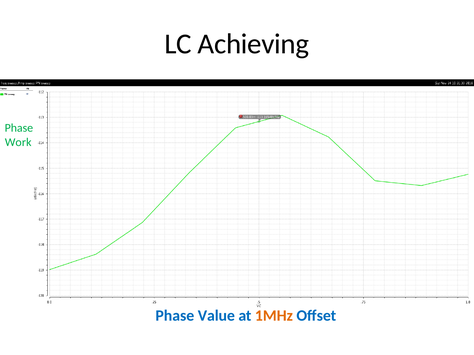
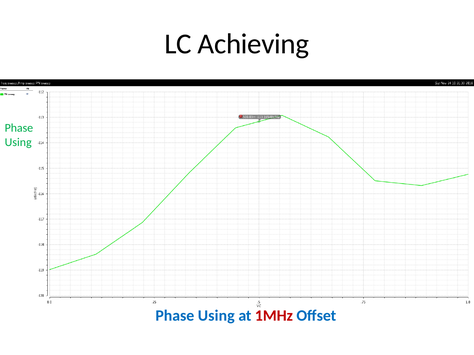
Work at (18, 142): Work -> Using
Value at (216, 316): Value -> Using
1MHz colour: orange -> red
